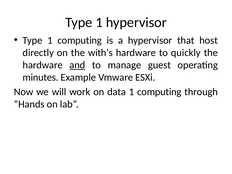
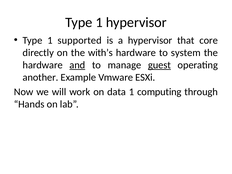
Type 1 computing: computing -> supported
host: host -> core
quickly: quickly -> system
guest underline: none -> present
minutes: minutes -> another
